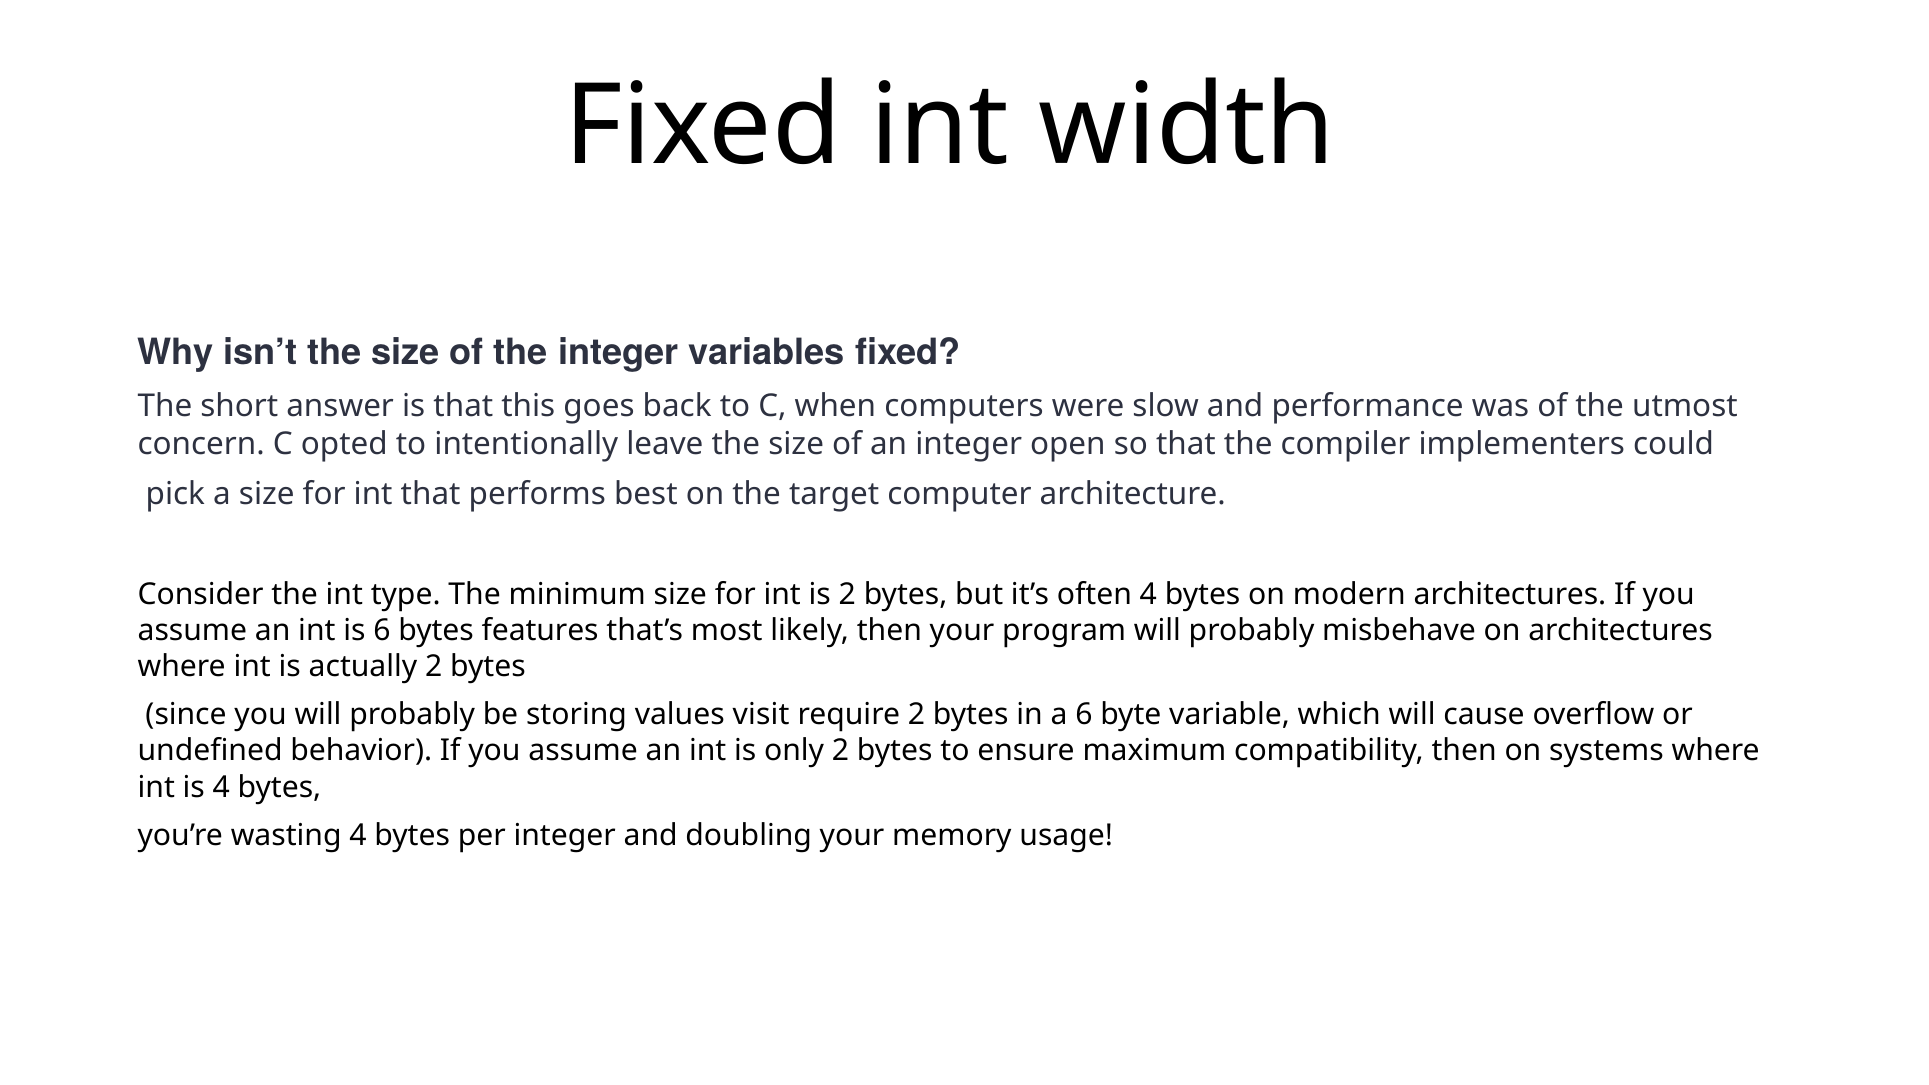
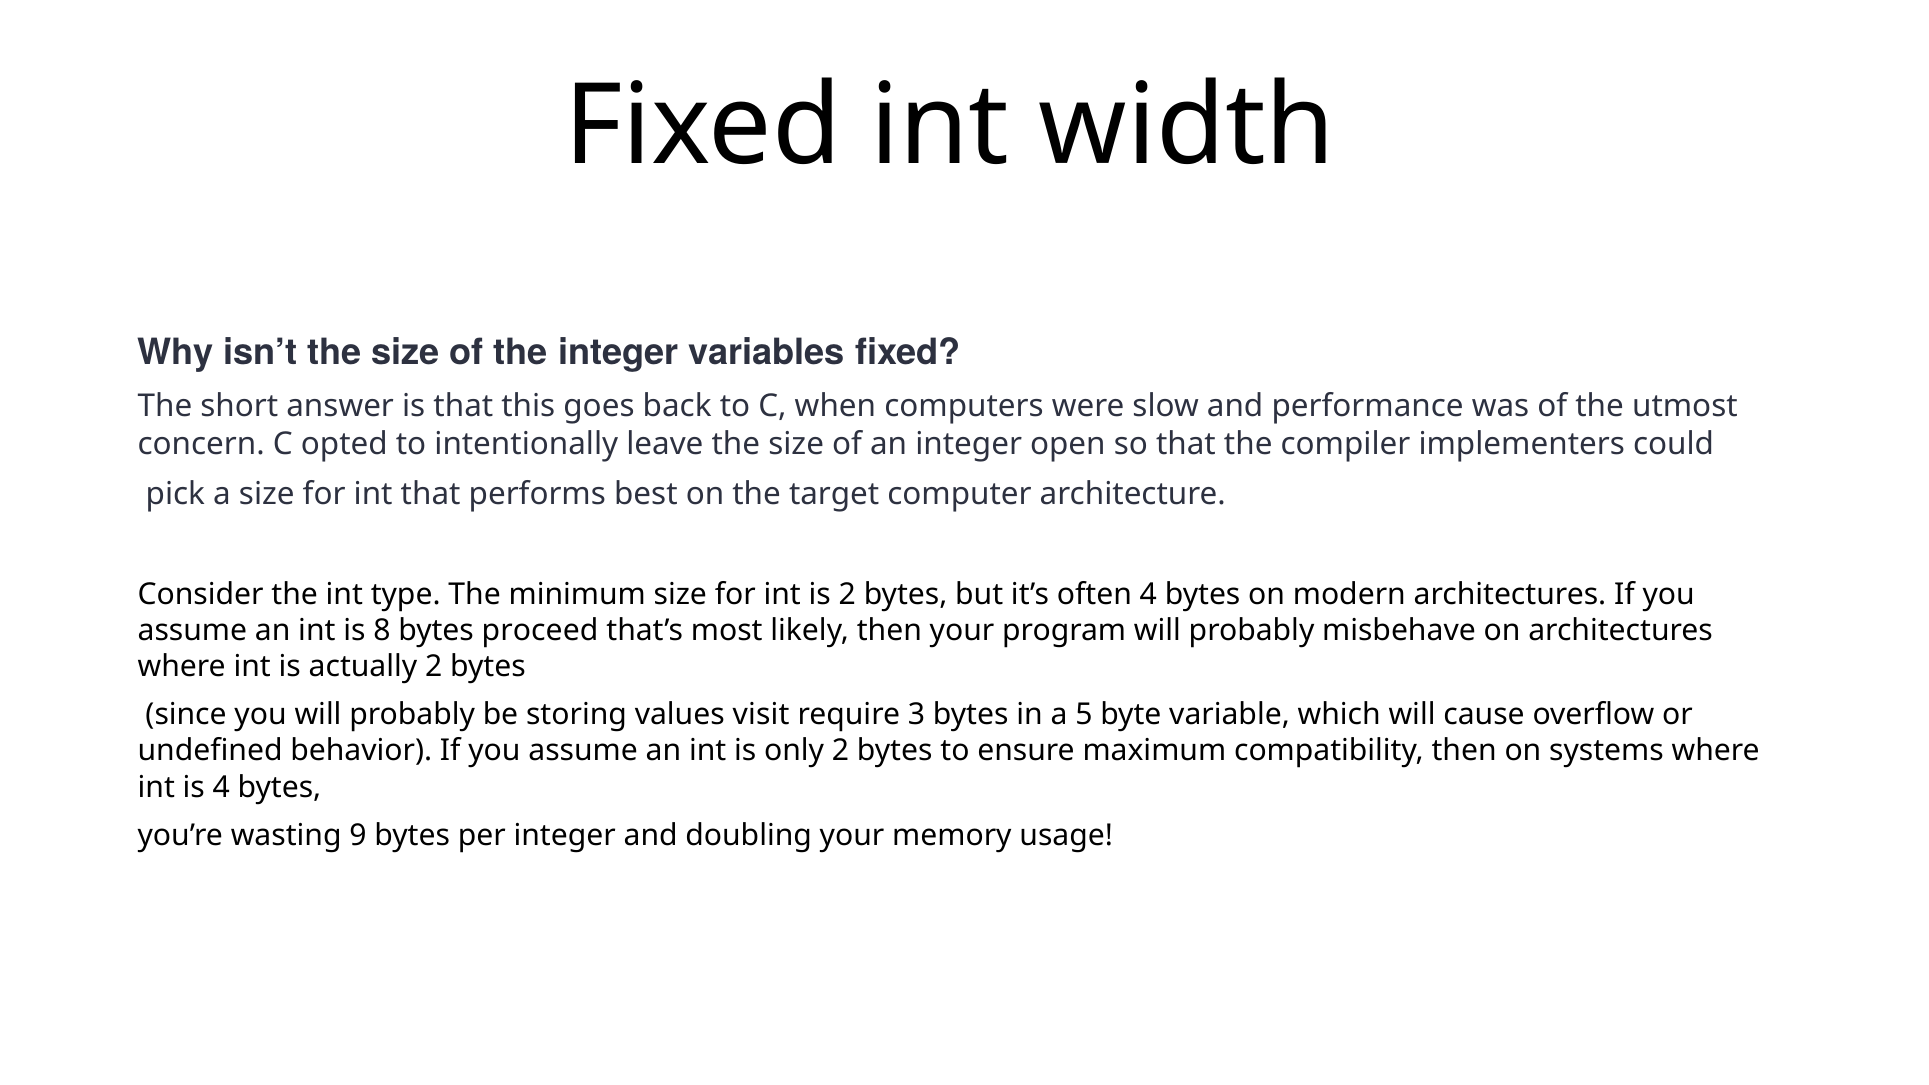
is 6: 6 -> 8
features: features -> proceed
require 2: 2 -> 3
a 6: 6 -> 5
wasting 4: 4 -> 9
